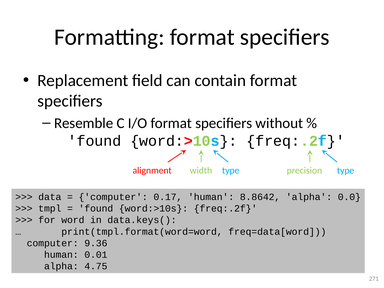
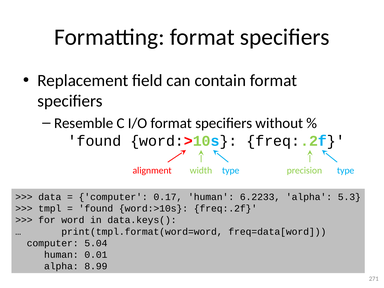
8.8642: 8.8642 -> 6.2233
0.0: 0.0 -> 5.3
9.36: 9.36 -> 5.04
4.75: 4.75 -> 8.99
